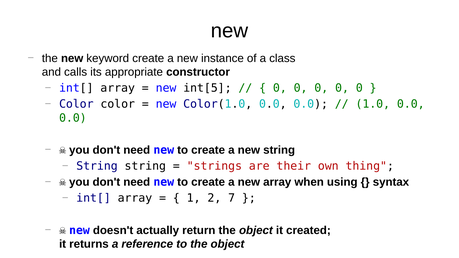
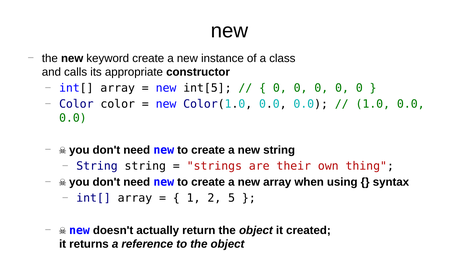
7: 7 -> 5
